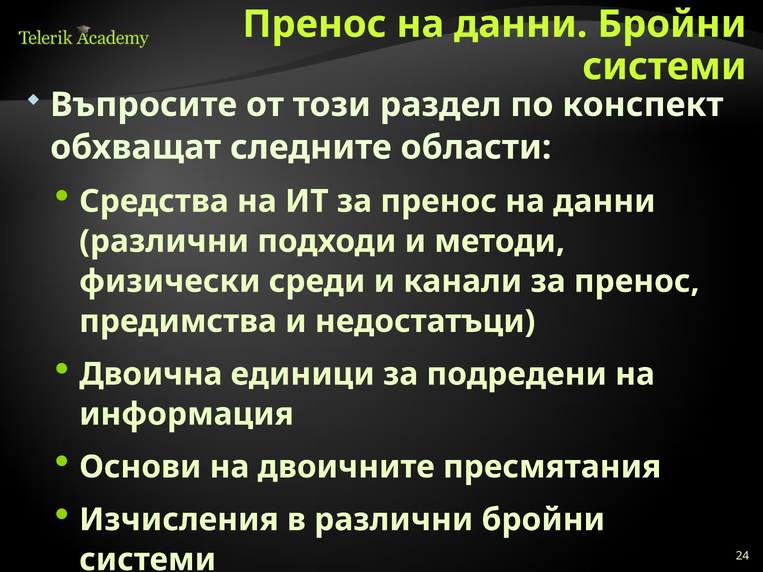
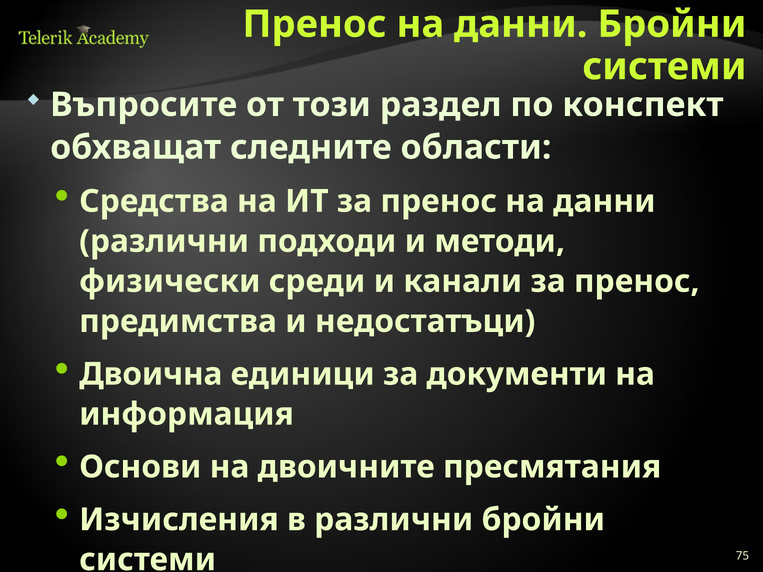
подредени: подредени -> документи
24: 24 -> 75
